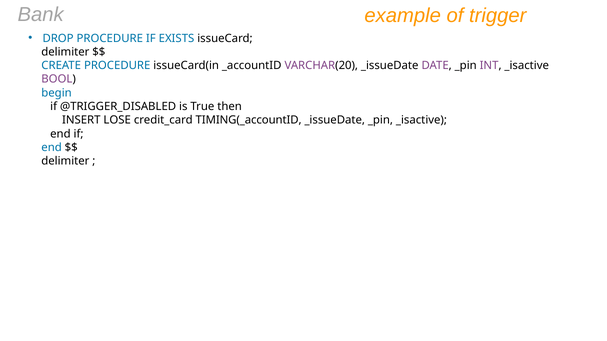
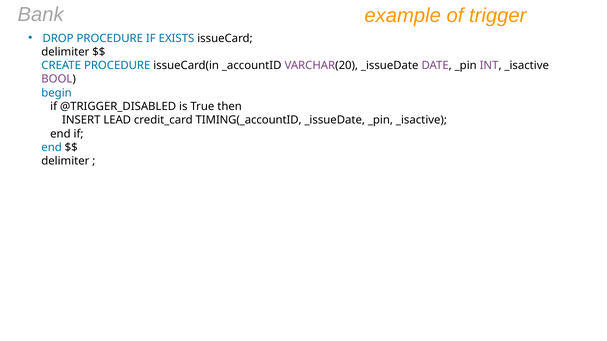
LOSE: LOSE -> LEAD
